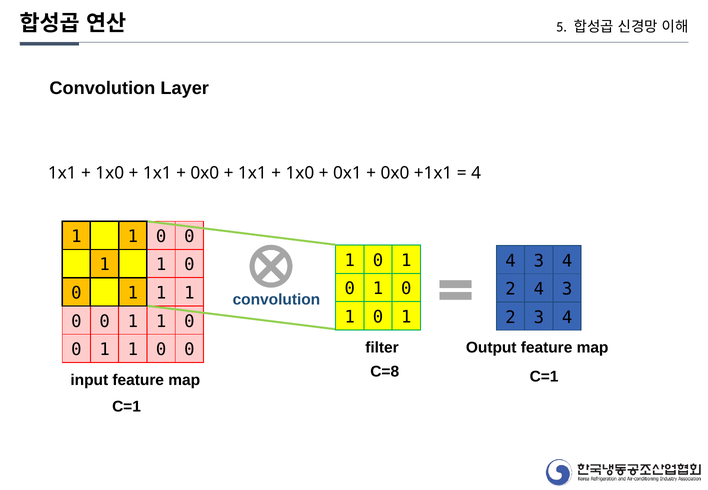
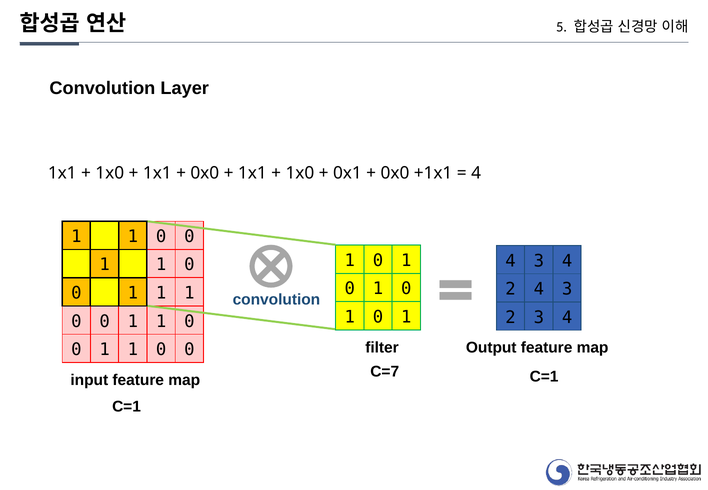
C=8: C=8 -> C=7
